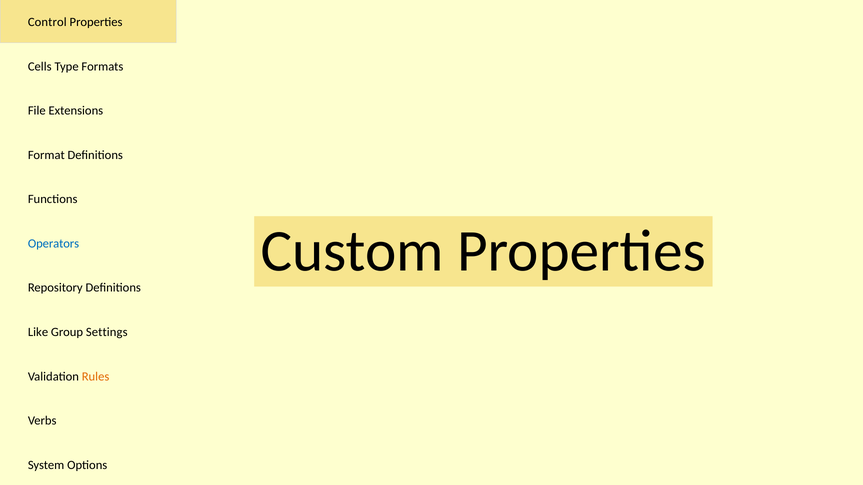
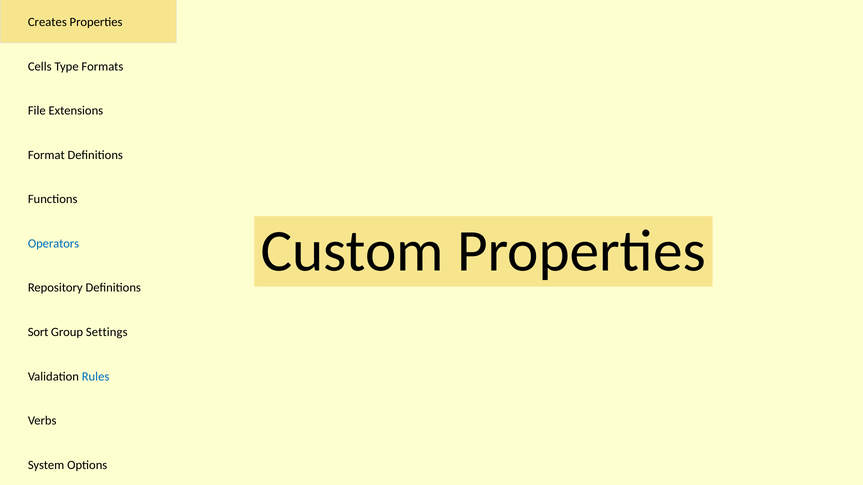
Control: Control -> Creates
Like: Like -> Sort
Rules colour: orange -> blue
